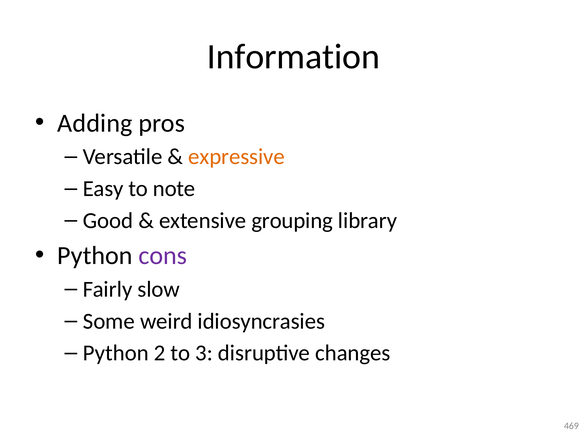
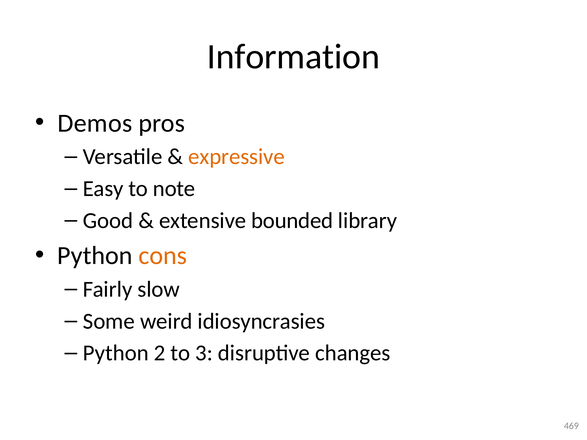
Adding: Adding -> Demos
grouping: grouping -> bounded
cons colour: purple -> orange
